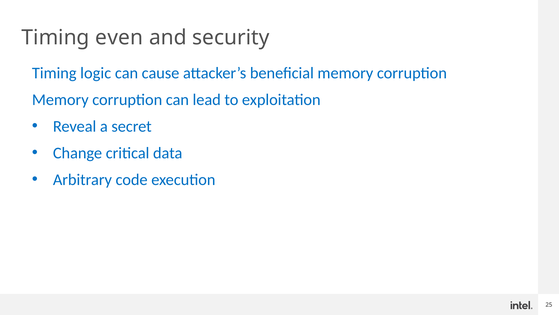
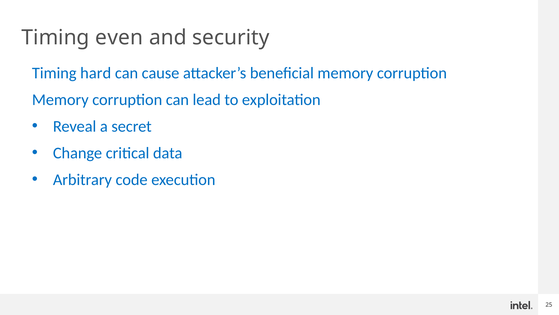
logic: logic -> hard
